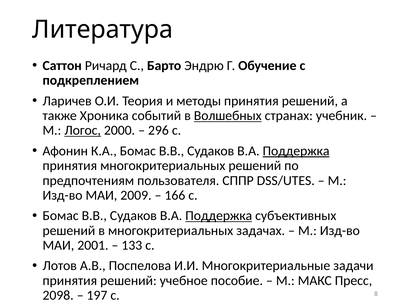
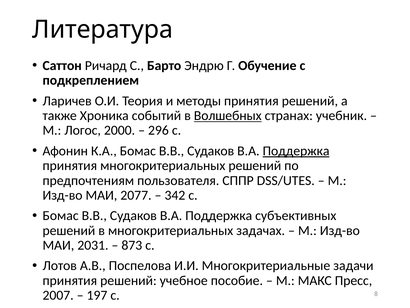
Логос underline: present -> none
2009: 2009 -> 2077
166: 166 -> 342
Поддержка at (219, 215) underline: present -> none
2001: 2001 -> 2031
133: 133 -> 873
2098: 2098 -> 2007
